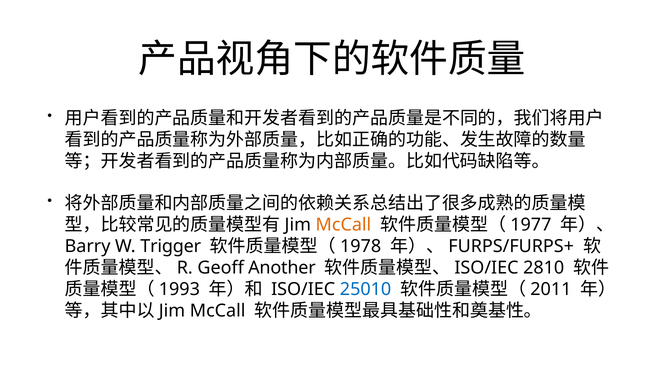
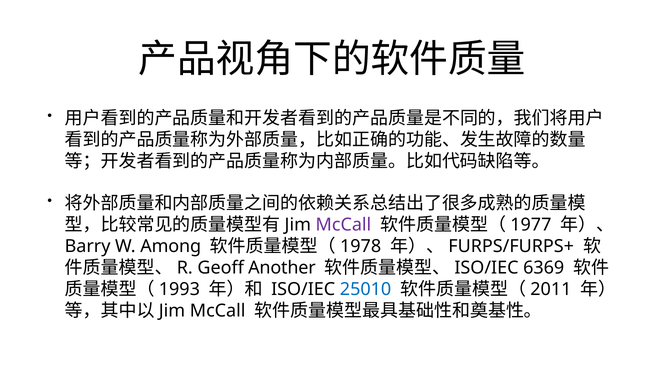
McCall at (343, 225) colour: orange -> purple
Trigger: Trigger -> Among
2810: 2810 -> 6369
